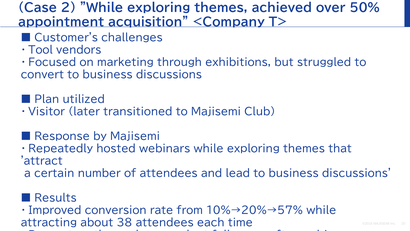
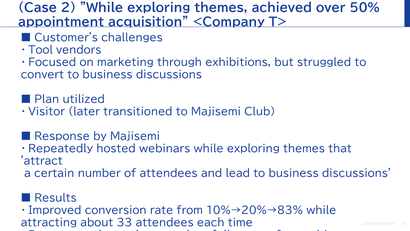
10%→20%→57%: 10%→20%→57% -> 10%→20%→83%
38: 38 -> 33
